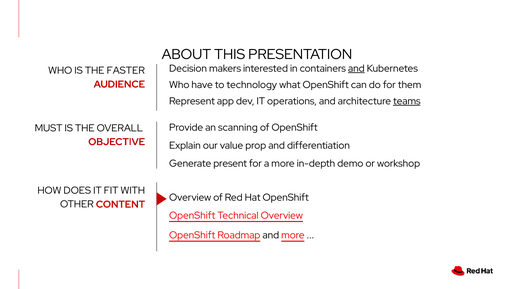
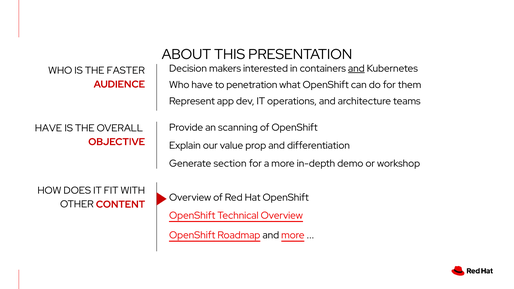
technology: technology -> penetration
teams underline: present -> none
MUST at (49, 128): MUST -> HAVE
present: present -> section
